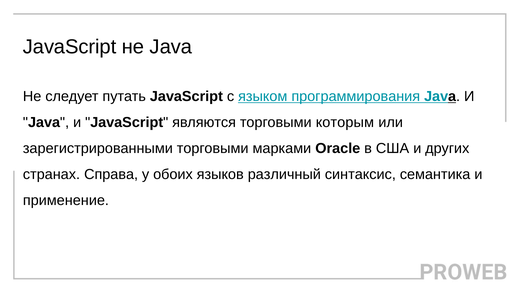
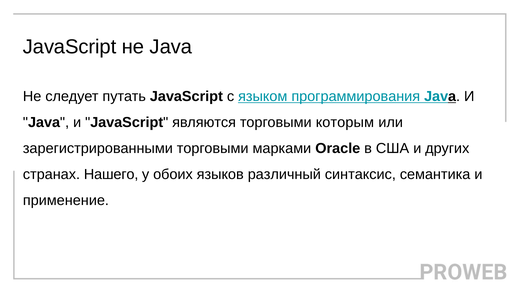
Справа: Справа -> Нашего
